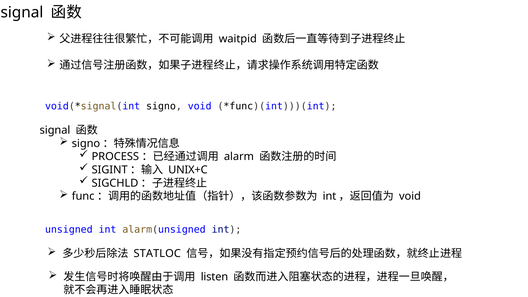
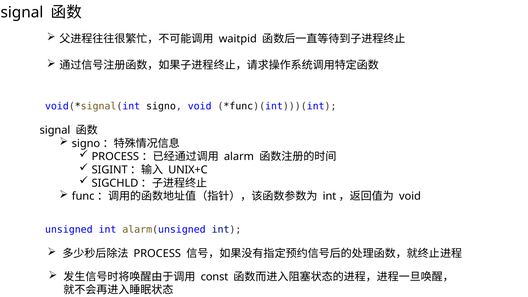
STATLOC at (157, 254): STATLOC -> PROCESS
listen: listen -> const
